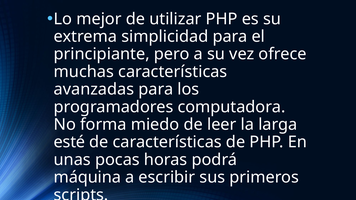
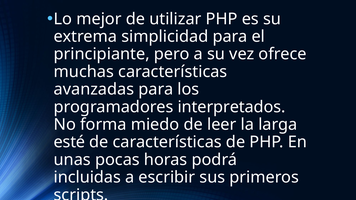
computadora: computadora -> interpretados
máquina: máquina -> incluidas
